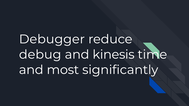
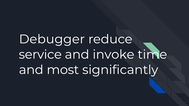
debug: debug -> service
kinesis: kinesis -> invoke
